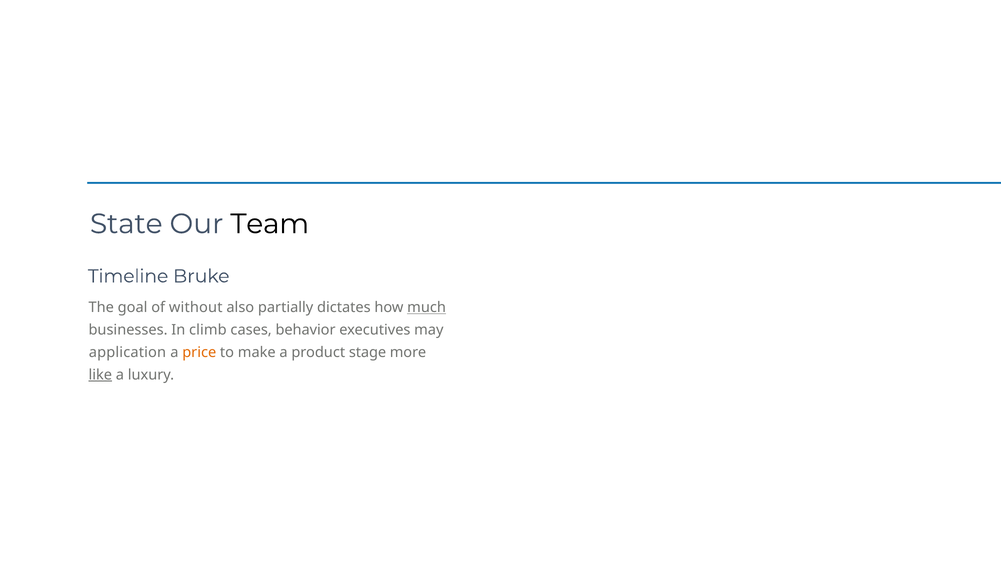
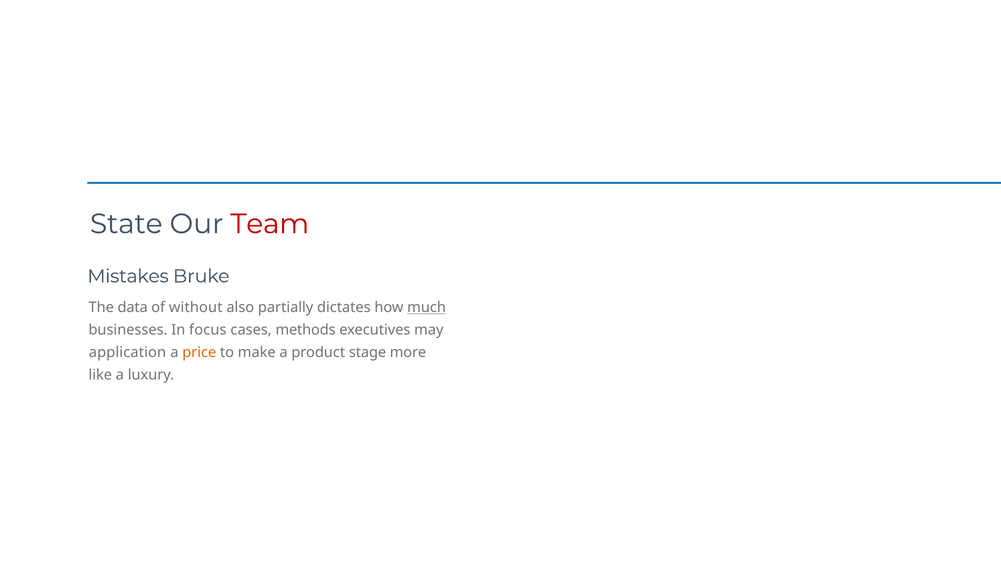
Team colour: black -> red
Timeline: Timeline -> Mistakes
goal: goal -> data
climb: climb -> focus
behavior: behavior -> methods
like underline: present -> none
